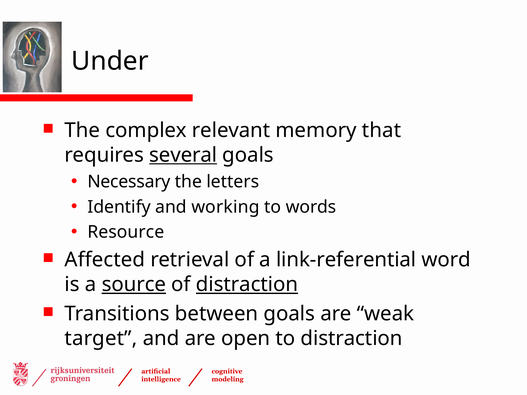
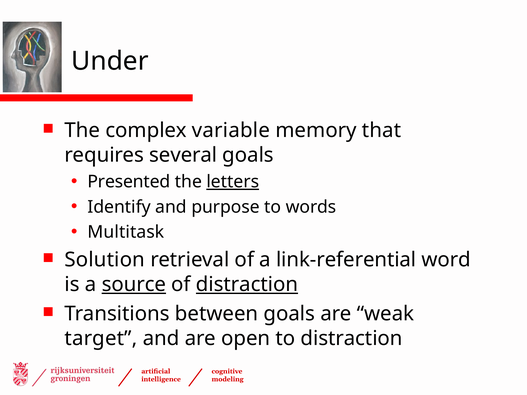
relevant: relevant -> variable
several underline: present -> none
Necessary: Necessary -> Presented
letters underline: none -> present
working: working -> purpose
Resource: Resource -> Multitask
Affected: Affected -> Solution
